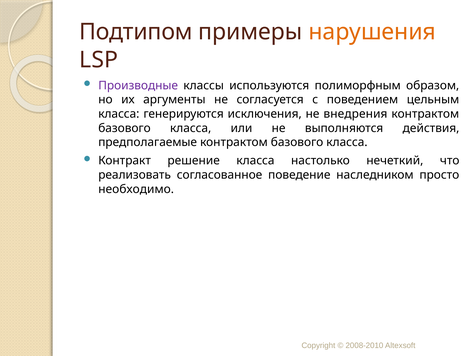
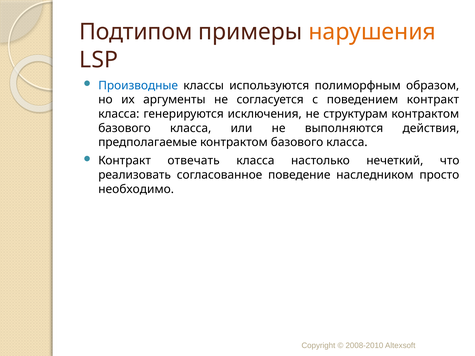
Производные colour: purple -> blue
поведением цельным: цельным -> контракт
внедрения: внедрения -> структурам
решение: решение -> отвечать
